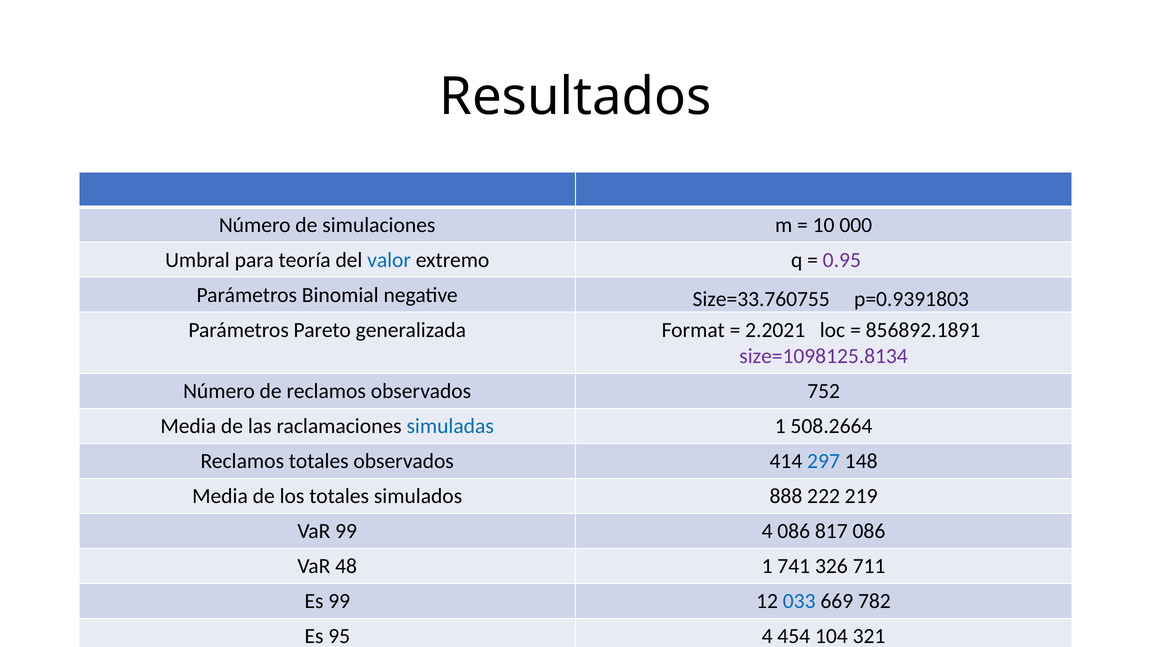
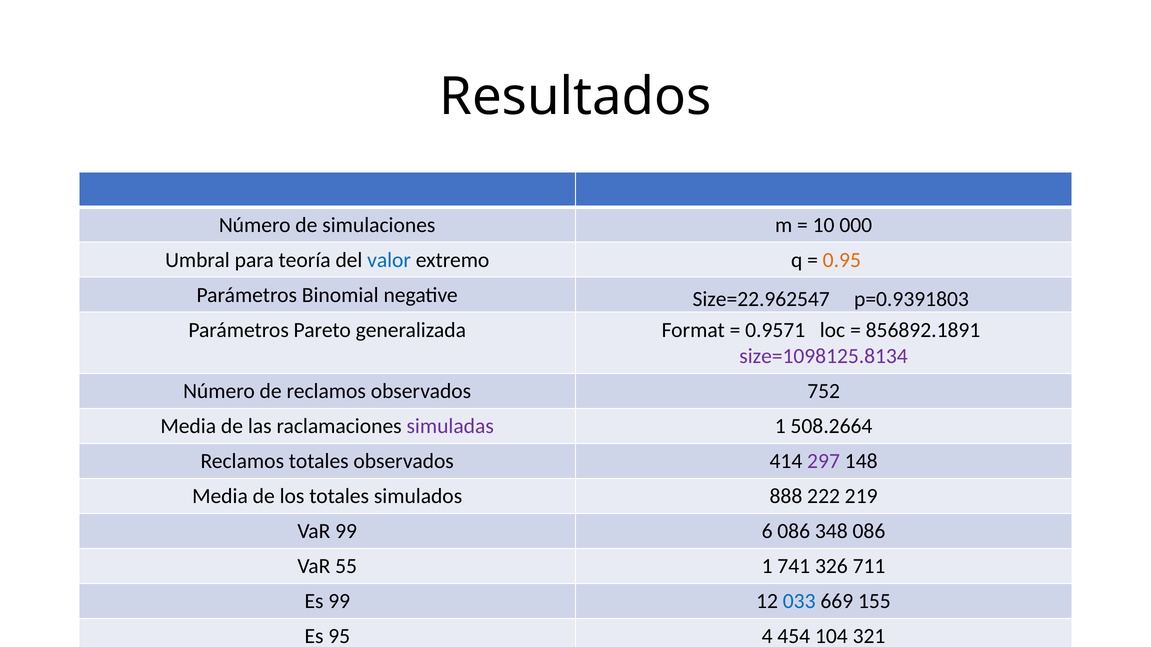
0.95 colour: purple -> orange
Size=33.760755: Size=33.760755 -> Size=22.962547
2.2021: 2.2021 -> 0.9571
simuladas colour: blue -> purple
297 colour: blue -> purple
99 4: 4 -> 6
817: 817 -> 348
48: 48 -> 55
782: 782 -> 155
